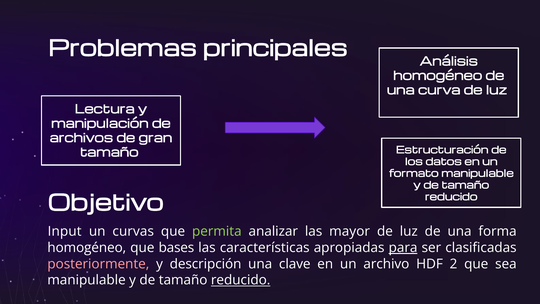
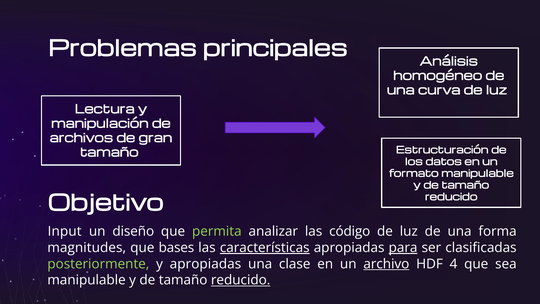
curvas: curvas -> diseño
mayor: mayor -> código
homogéneo at (87, 247): homogéneo -> magnitudes
características underline: none -> present
posteriormente colour: pink -> light green
y descripción: descripción -> apropiadas
clave: clave -> clase
archivo underline: none -> present
2: 2 -> 4
